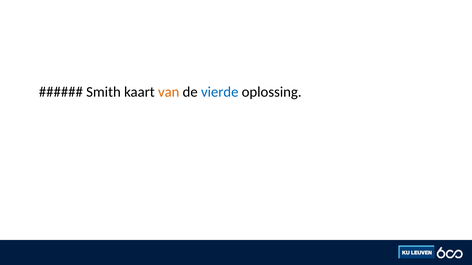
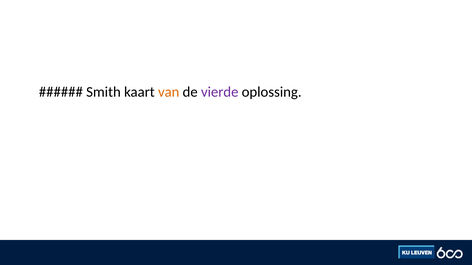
vierde colour: blue -> purple
